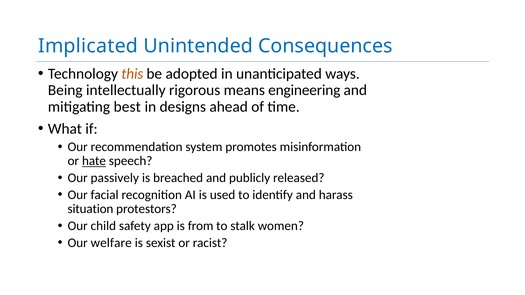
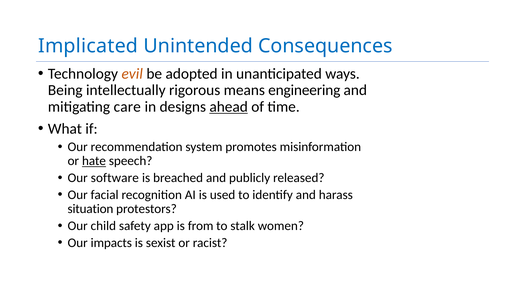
this: this -> evil
best: best -> care
ahead underline: none -> present
passively: passively -> software
welfare: welfare -> impacts
